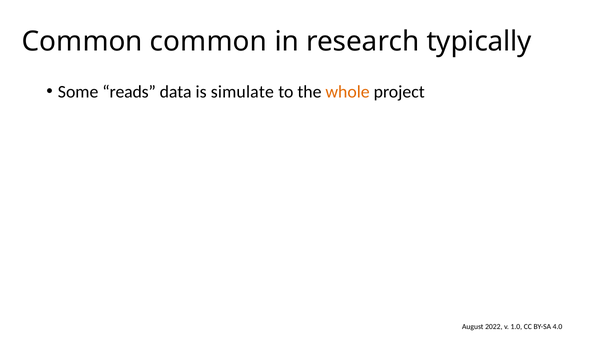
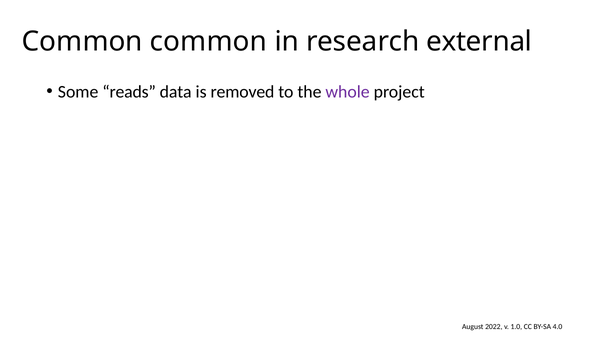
typically: typically -> external
simulate: simulate -> removed
whole colour: orange -> purple
